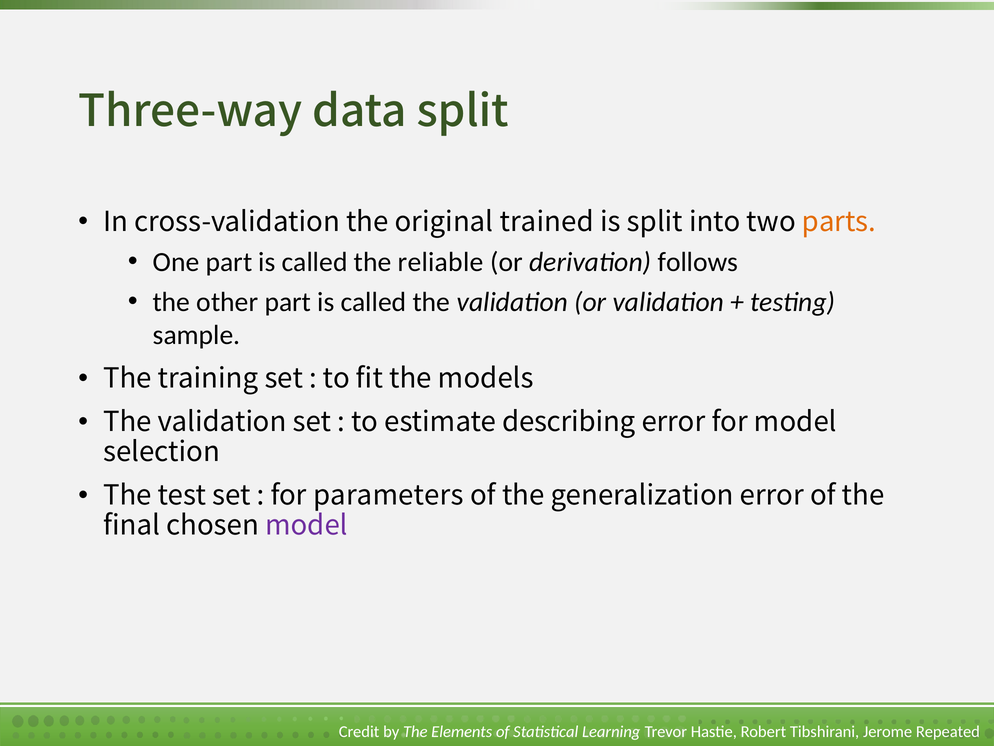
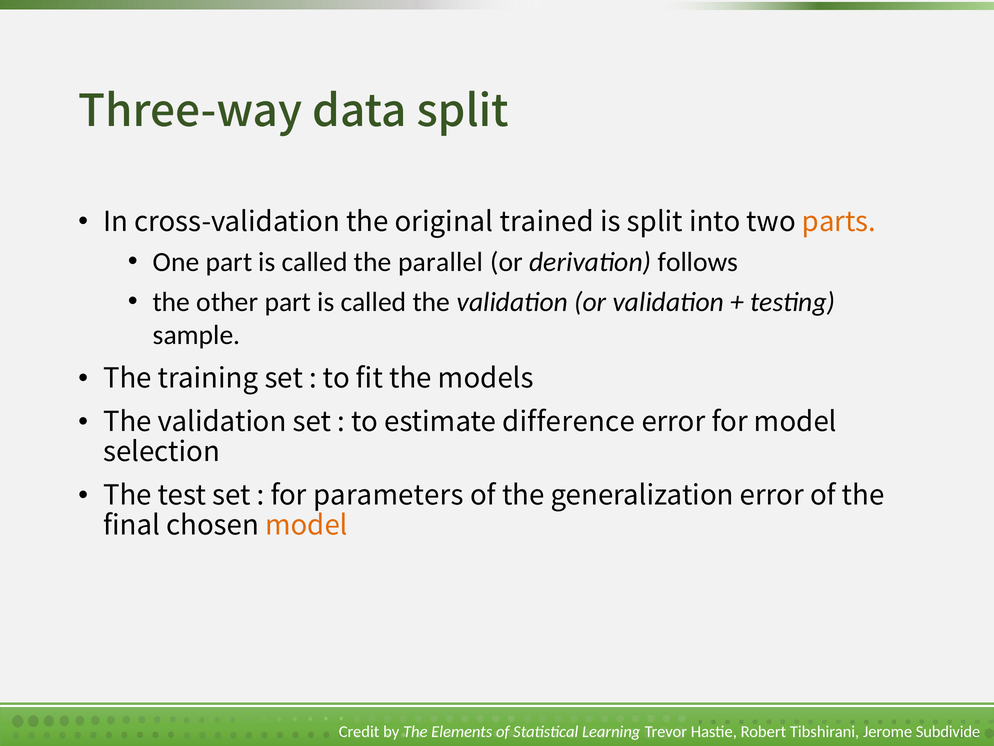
reliable: reliable -> parallel
describing: describing -> difference
model at (306, 525) colour: purple -> orange
Repeated: Repeated -> Subdivide
